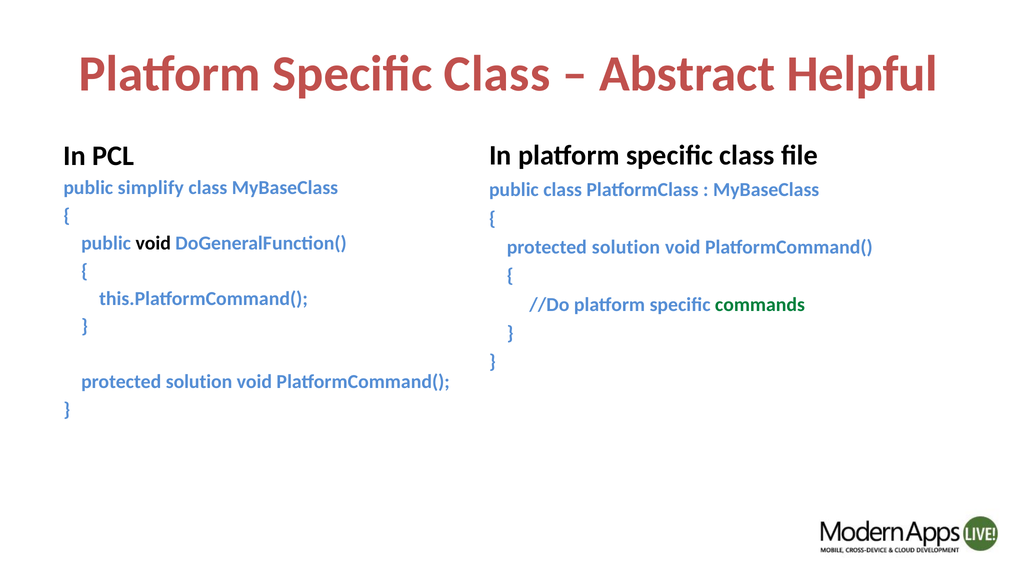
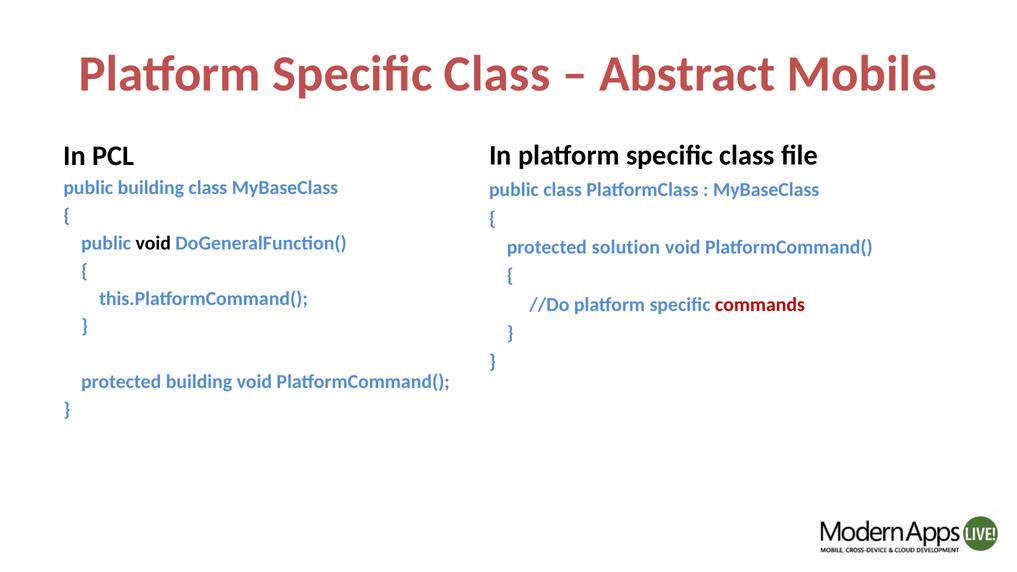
Helpful: Helpful -> Mobile
public simplify: simplify -> building
commands colour: green -> red
solution at (199, 382): solution -> building
